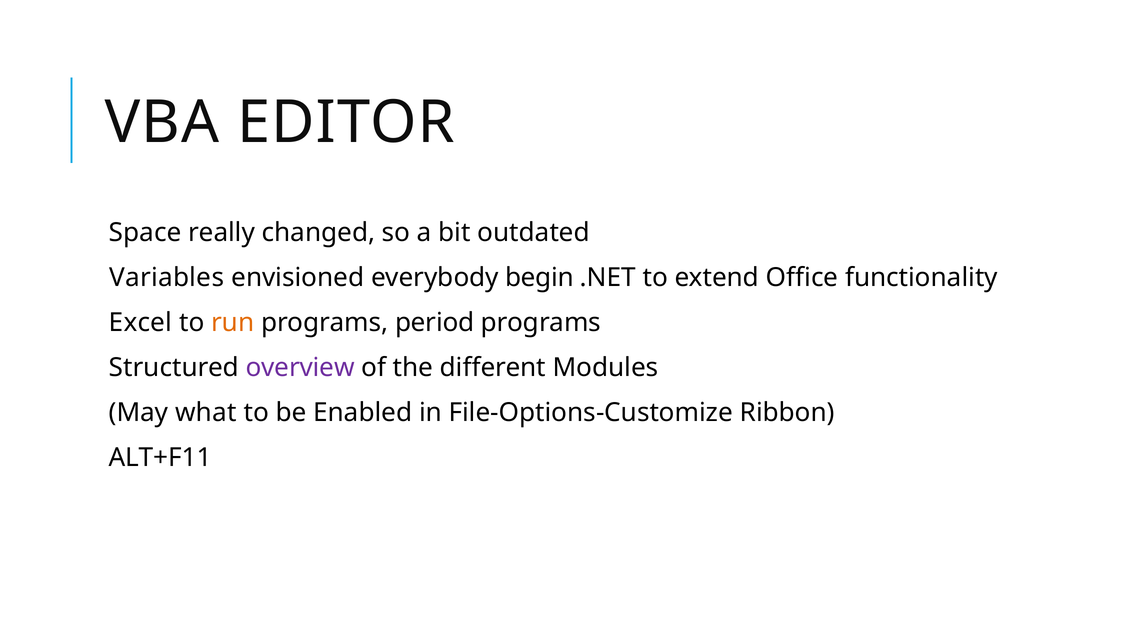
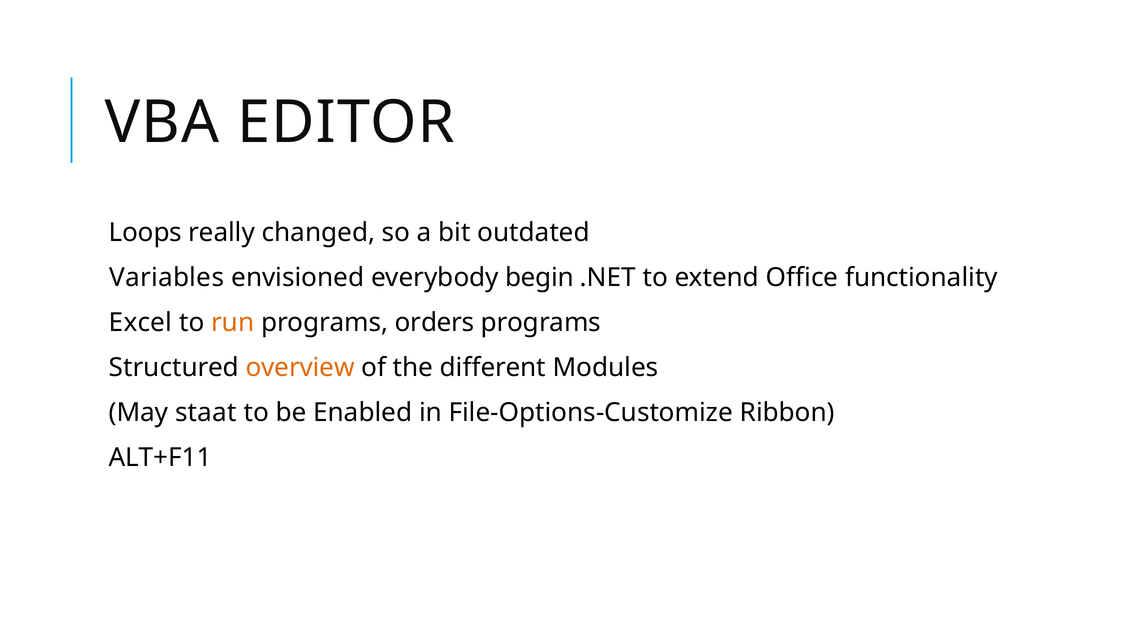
Space: Space -> Loops
period: period -> orders
overview colour: purple -> orange
what: what -> staat
